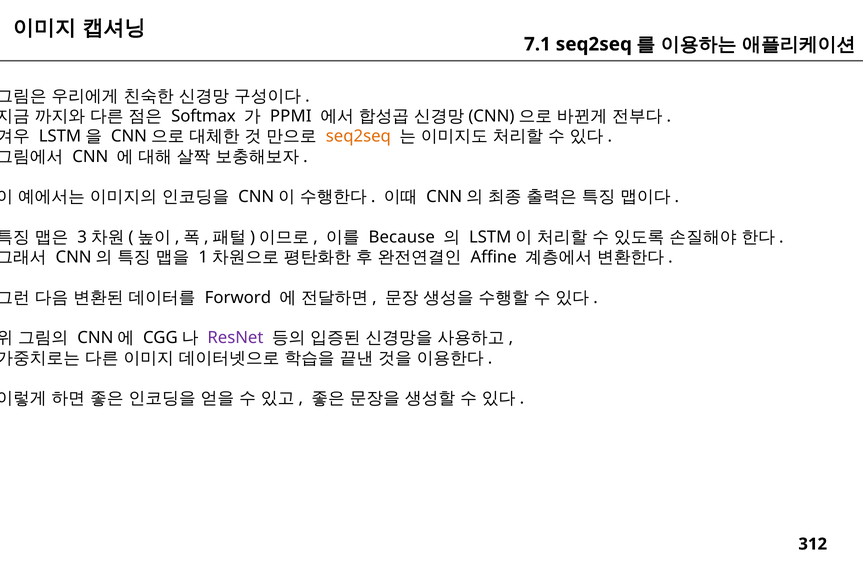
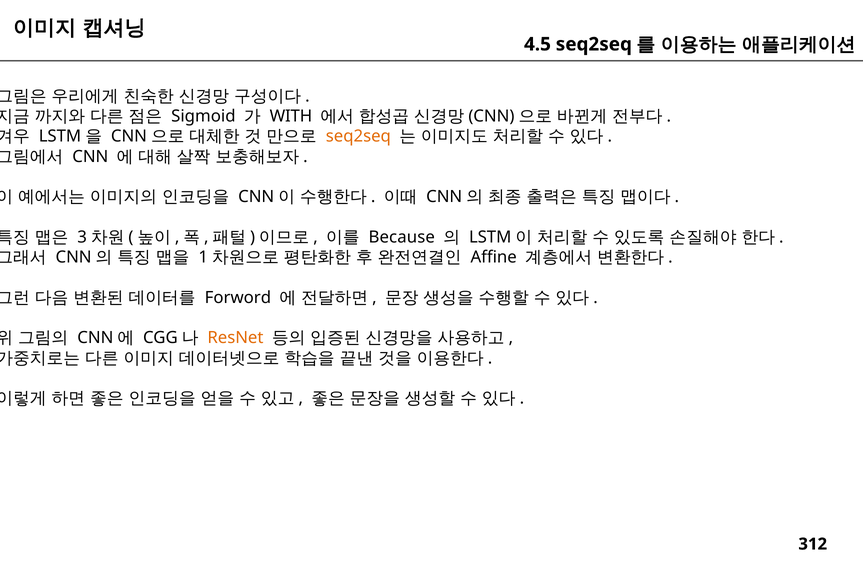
7.1: 7.1 -> 4.5
Softmax: Softmax -> Sigmoid
PPMI: PPMI -> WITH
ResNet colour: purple -> orange
